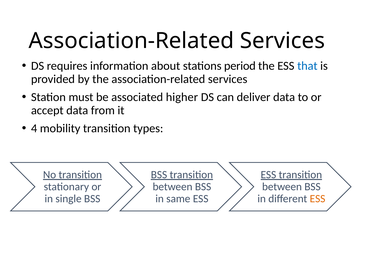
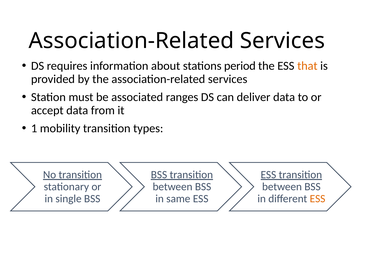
that colour: blue -> orange
higher: higher -> ranges
4: 4 -> 1
